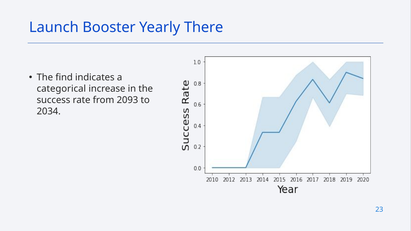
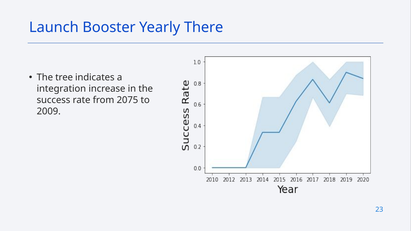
find: find -> tree
categorical: categorical -> integration
2093: 2093 -> 2075
2034: 2034 -> 2009
